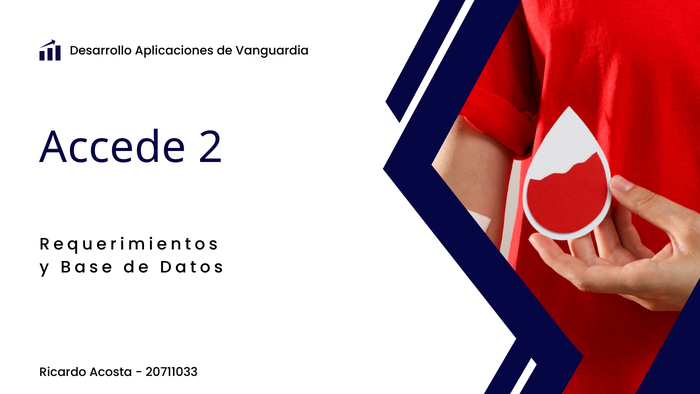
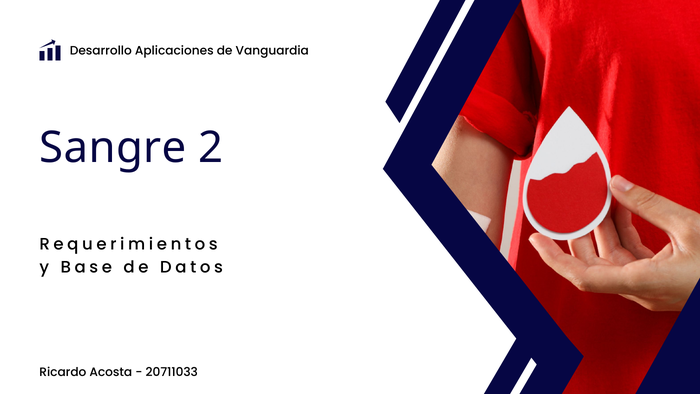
Accede: Accede -> Sangre
